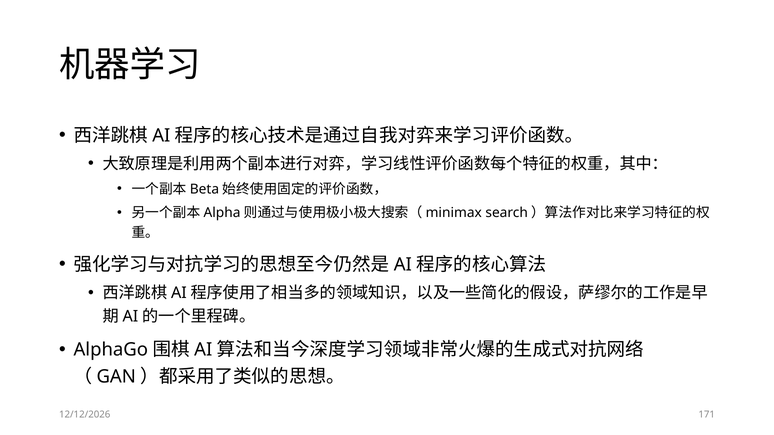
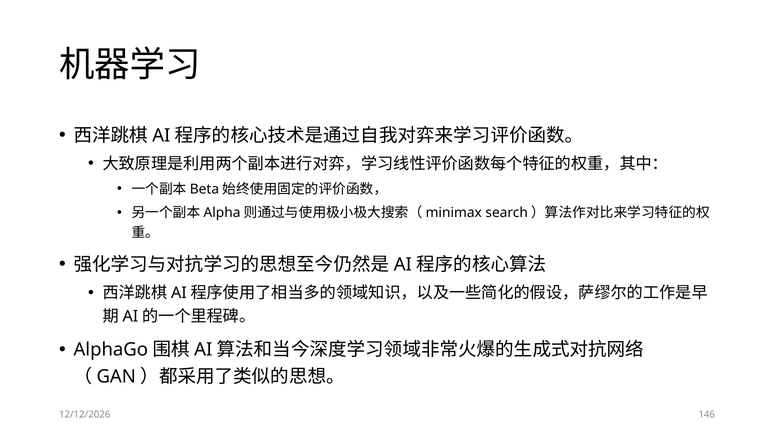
171: 171 -> 146
